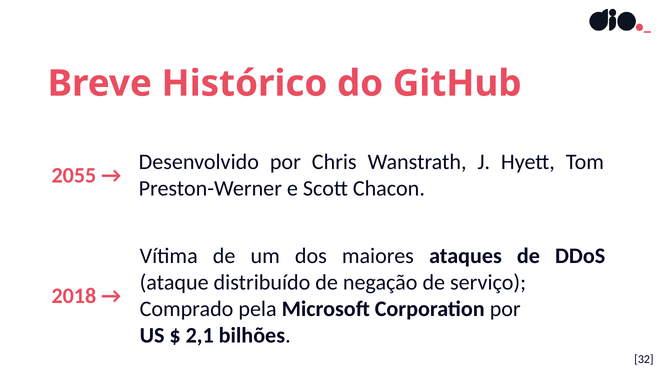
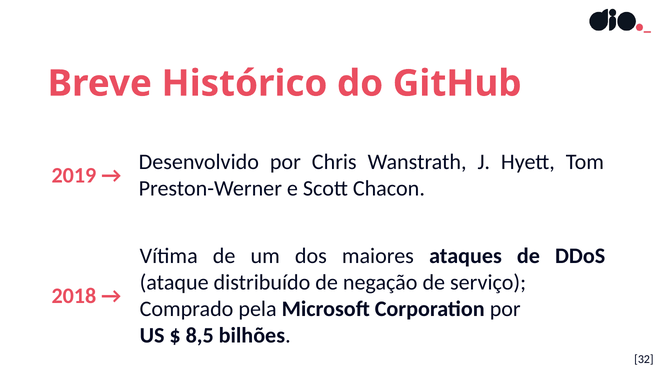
2055: 2055 -> 2019
2,1: 2,1 -> 8,5
